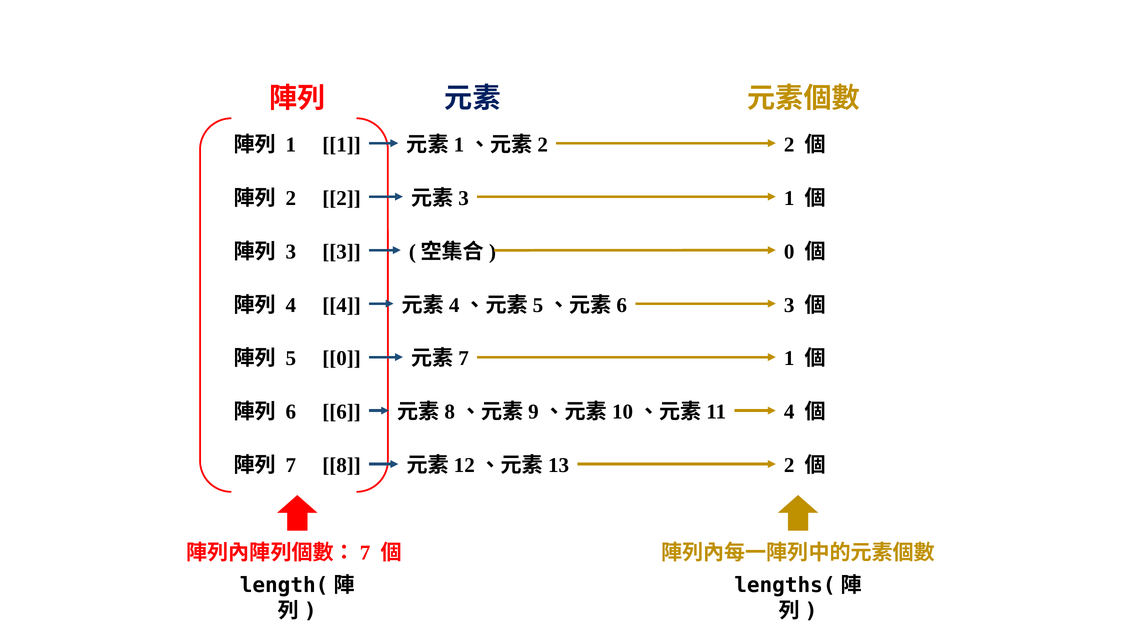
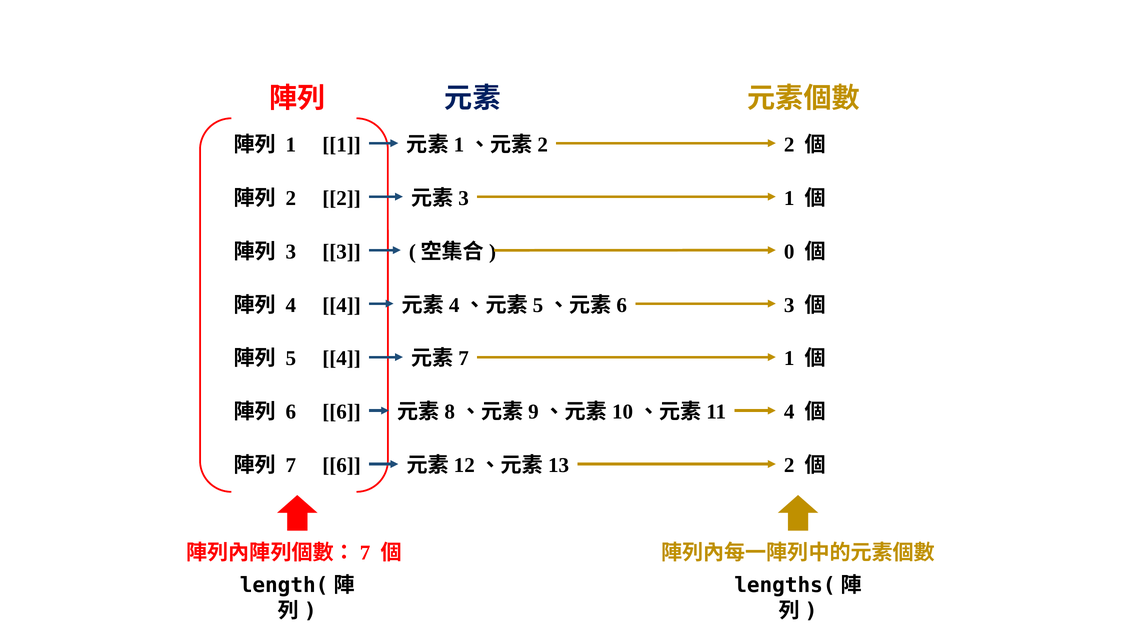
5 0: 0 -> 4
7 8: 8 -> 6
